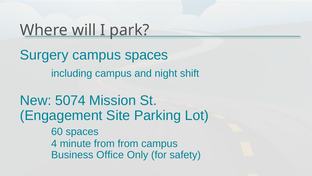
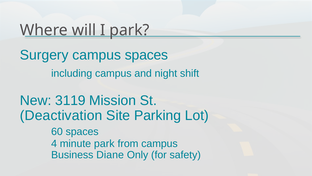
5074: 5074 -> 3119
Engagement: Engagement -> Deactivation
minute from: from -> park
Office: Office -> Diane
